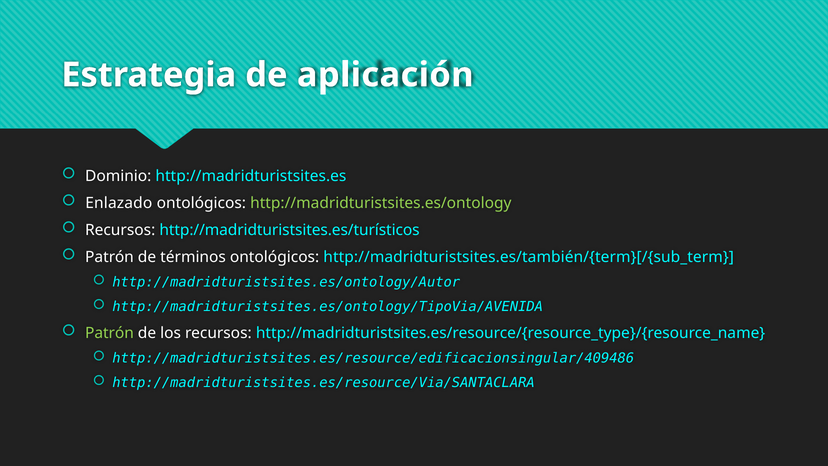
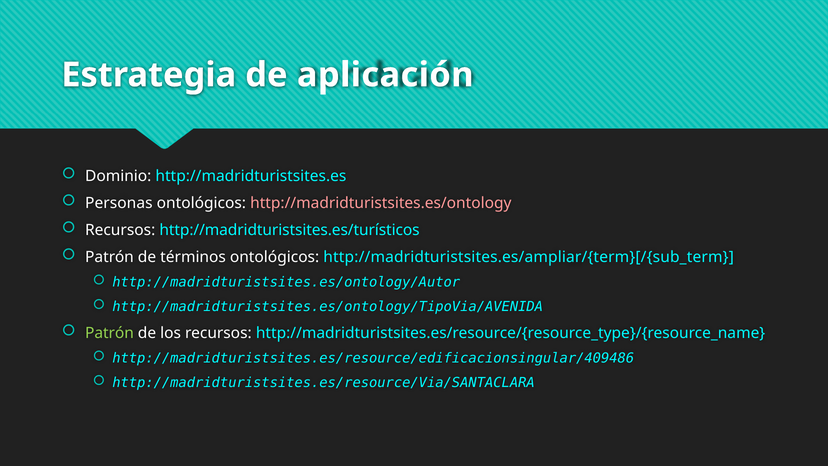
Enlazado: Enlazado -> Personas
http://madridturistsites.es/ontology colour: light green -> pink
http://madridturistsites.es/también/{term}[/{sub_term: http://madridturistsites.es/también/{term}[/{sub_term -> http://madridturistsites.es/ampliar/{term}[/{sub_term
